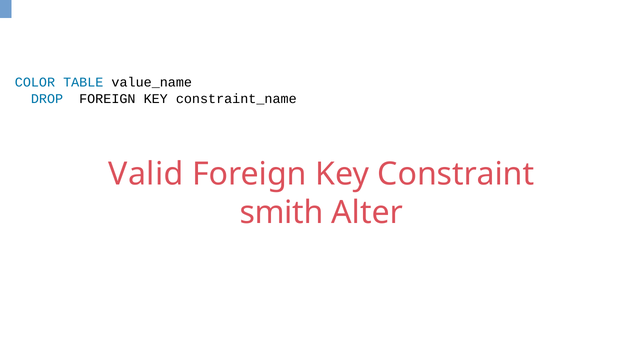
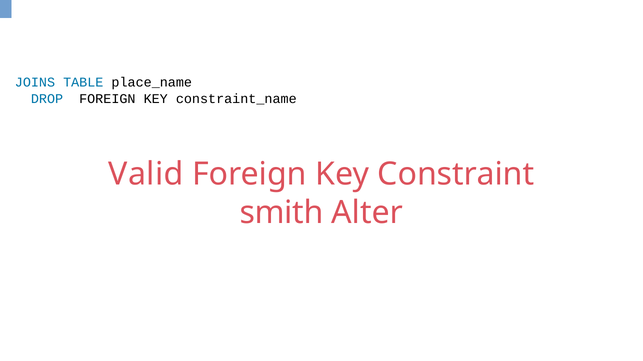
COLOR: COLOR -> JOINS
value_name: value_name -> place_name
